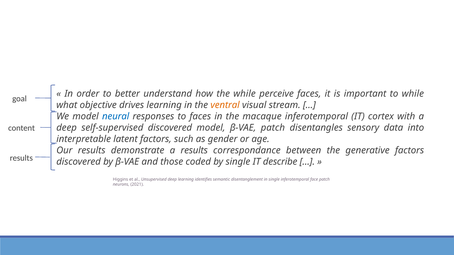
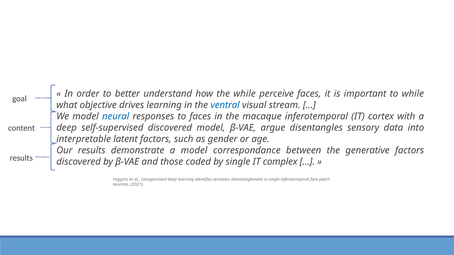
ventral colour: orange -> blue
β-VAE patch: patch -> argue
a results: results -> model
describe: describe -> complex
